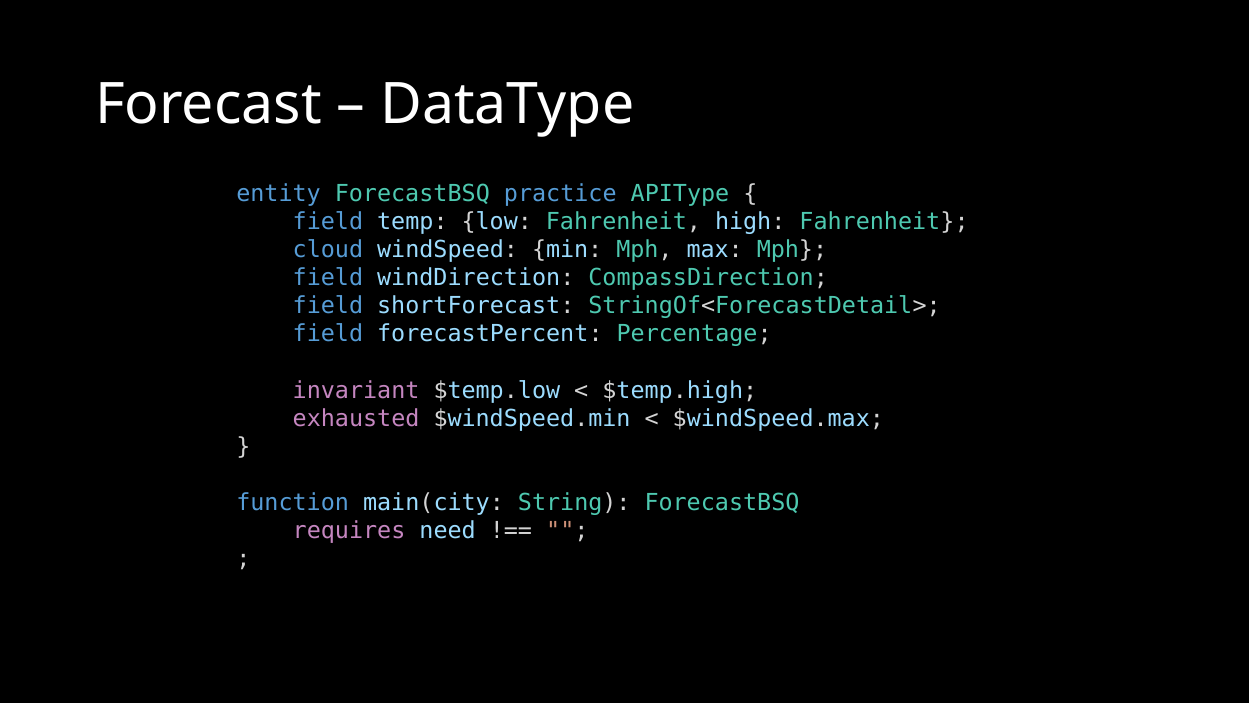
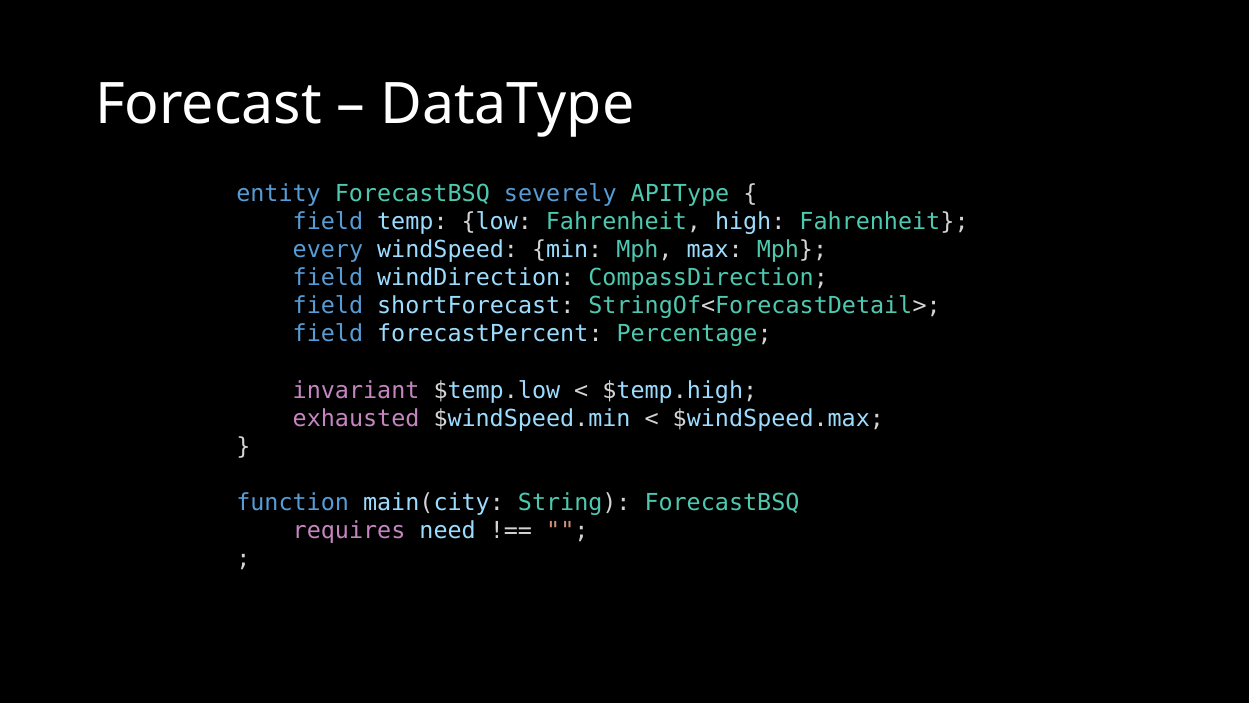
practice: practice -> severely
cloud: cloud -> every
